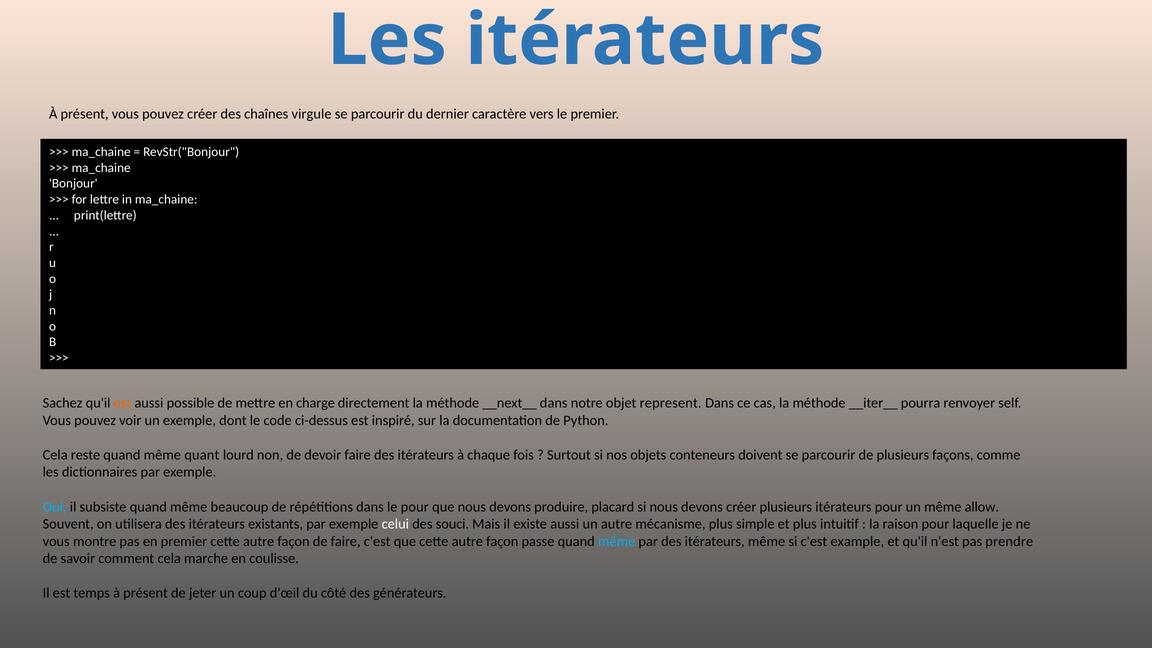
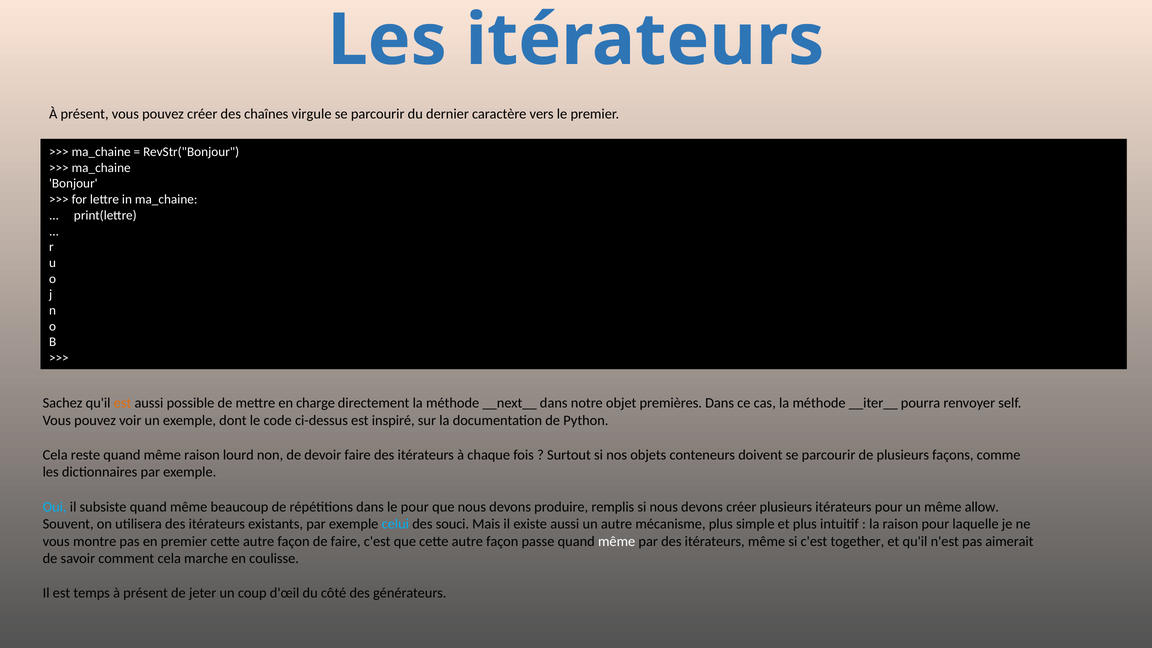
represent: represent -> premières
même quant: quant -> raison
placard: placard -> remplis
celui colour: white -> light blue
même at (617, 541) colour: light blue -> white
example: example -> together
prendre: prendre -> aimerait
